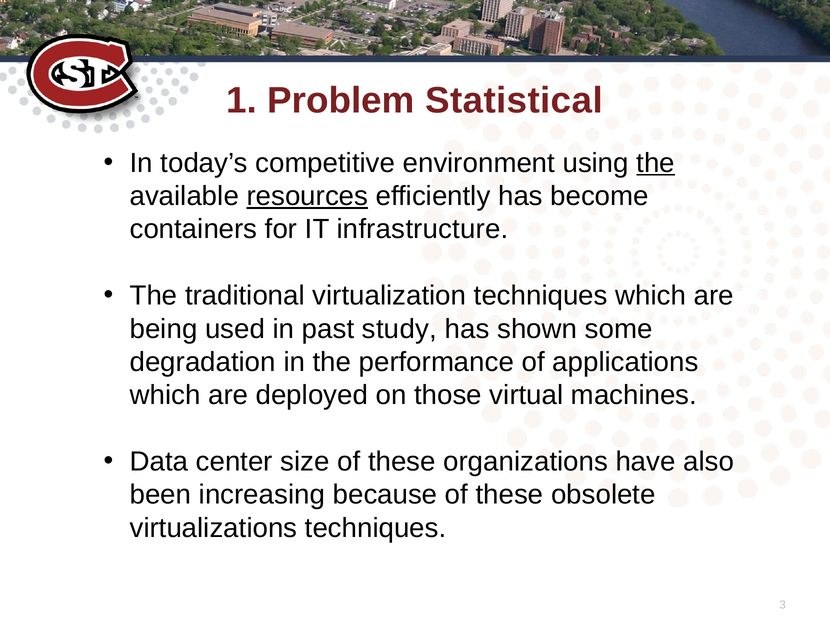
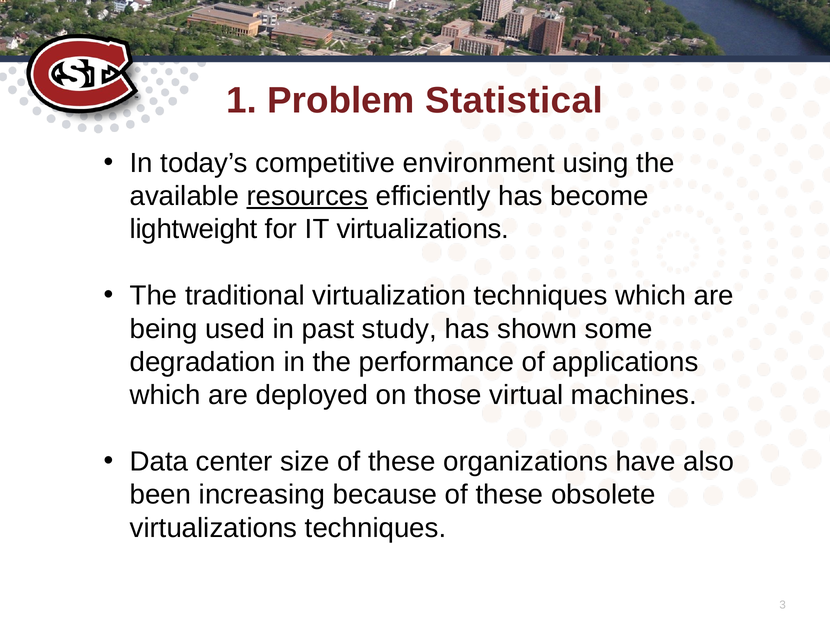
the at (656, 163) underline: present -> none
containers: containers -> lightweight
IT infrastructure: infrastructure -> virtualizations
